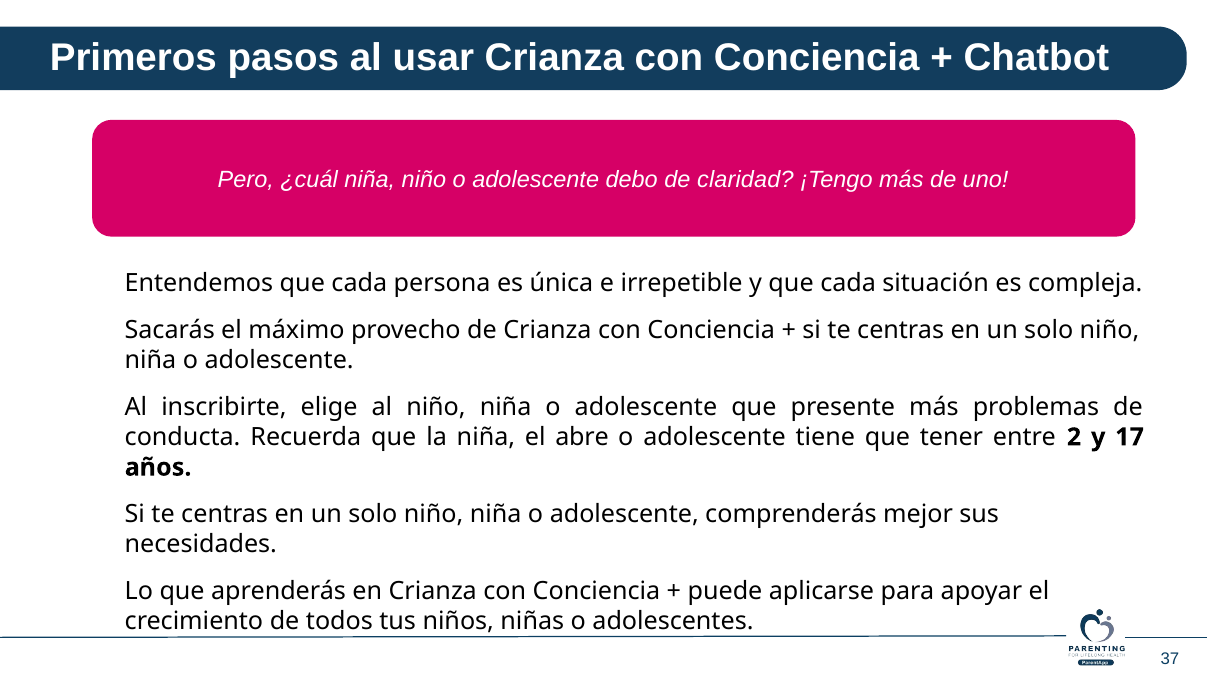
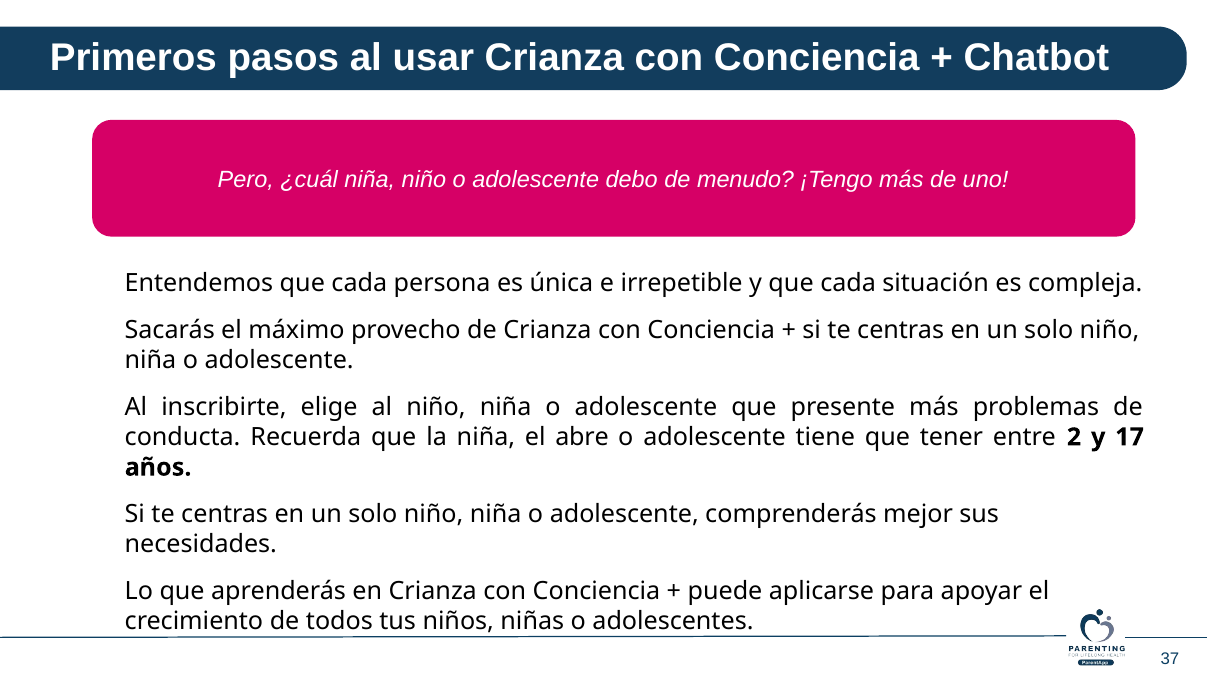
claridad: claridad -> menudo
